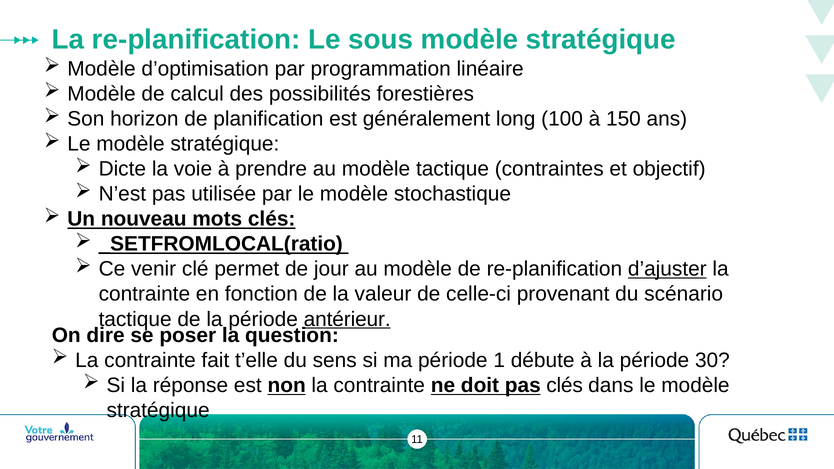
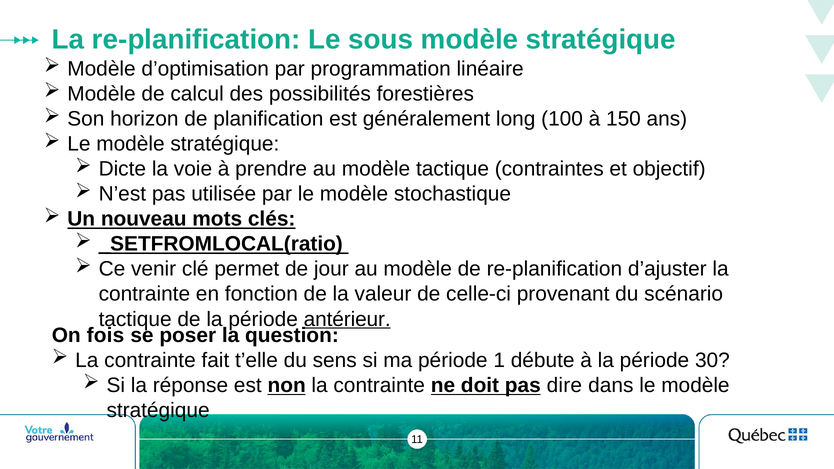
d’ajuster underline: present -> none
dire: dire -> fois
pas clés: clés -> dire
